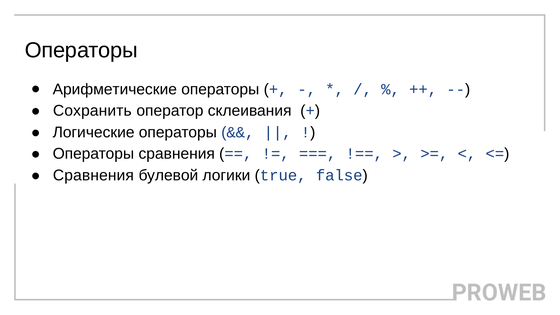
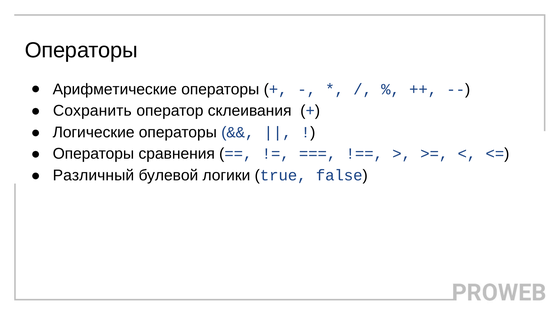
Сравнения at (93, 175): Сравнения -> Различный
